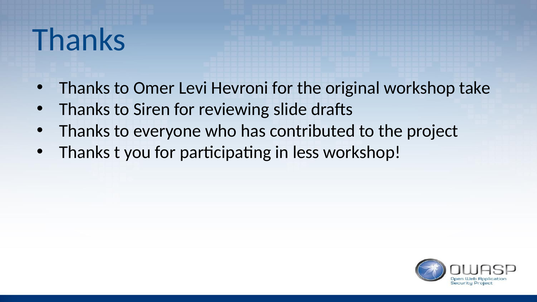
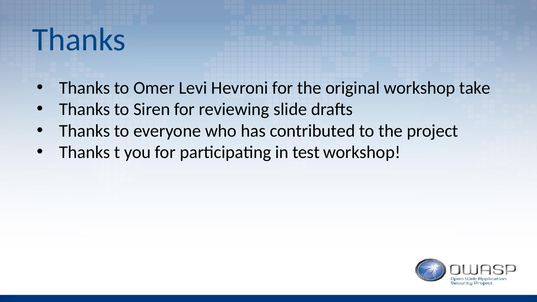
less: less -> test
